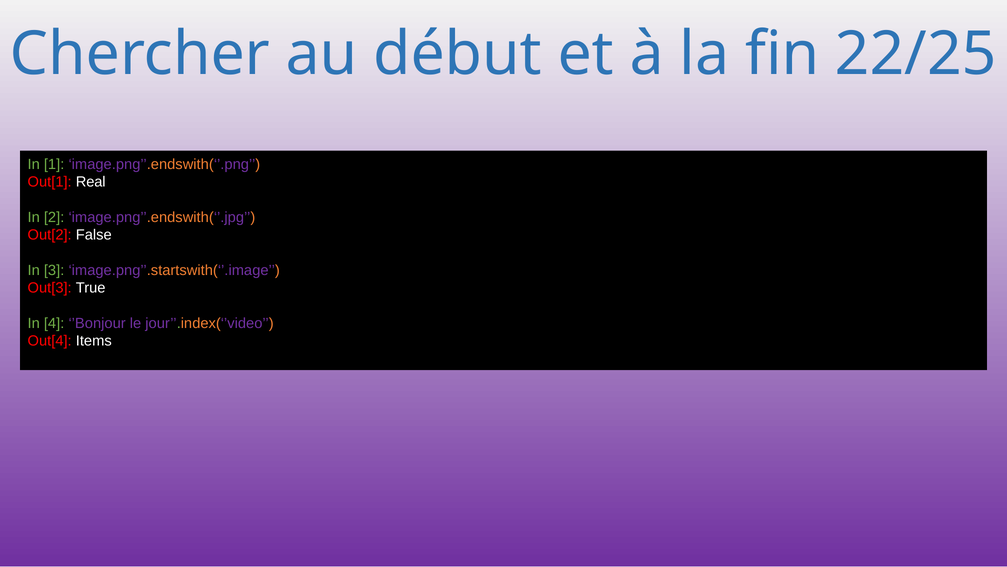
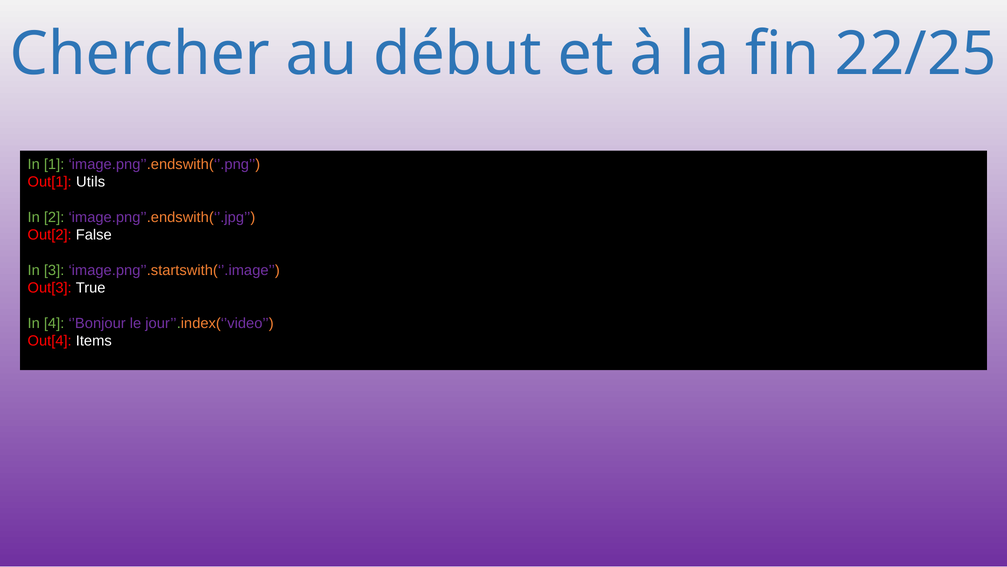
Real: Real -> Utils
